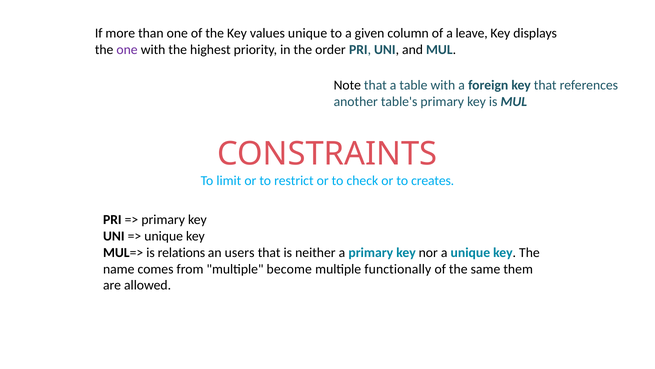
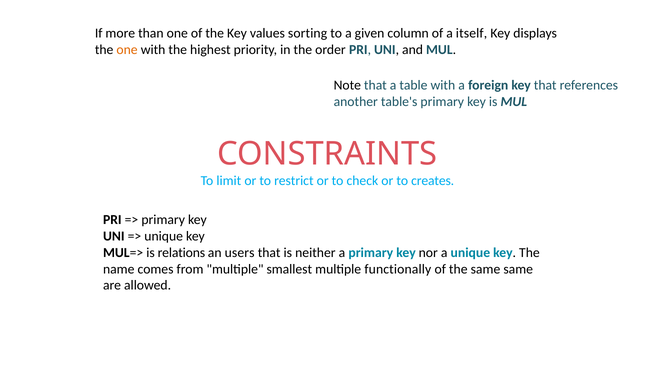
values unique: unique -> sorting
leave: leave -> itself
one at (127, 50) colour: purple -> orange
become: become -> smallest
same them: them -> same
